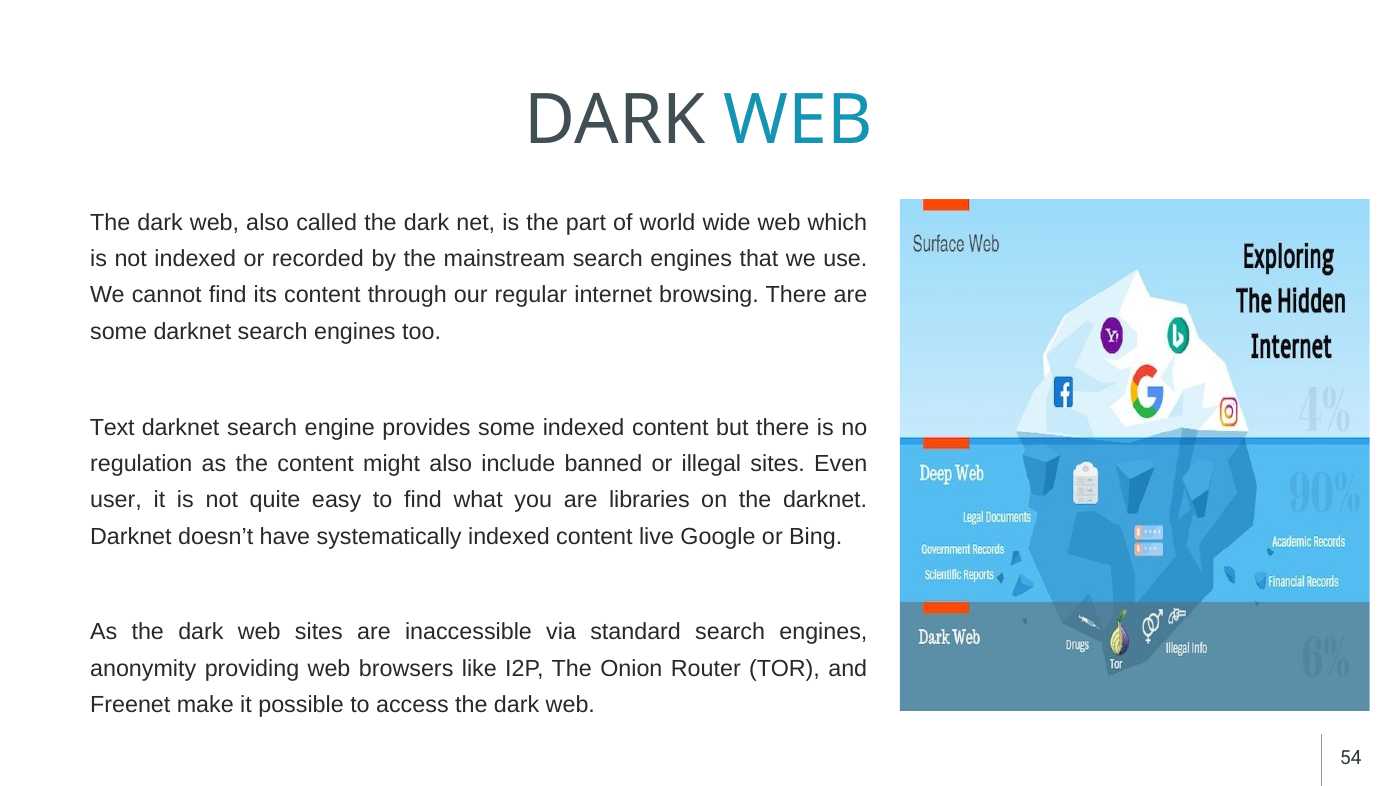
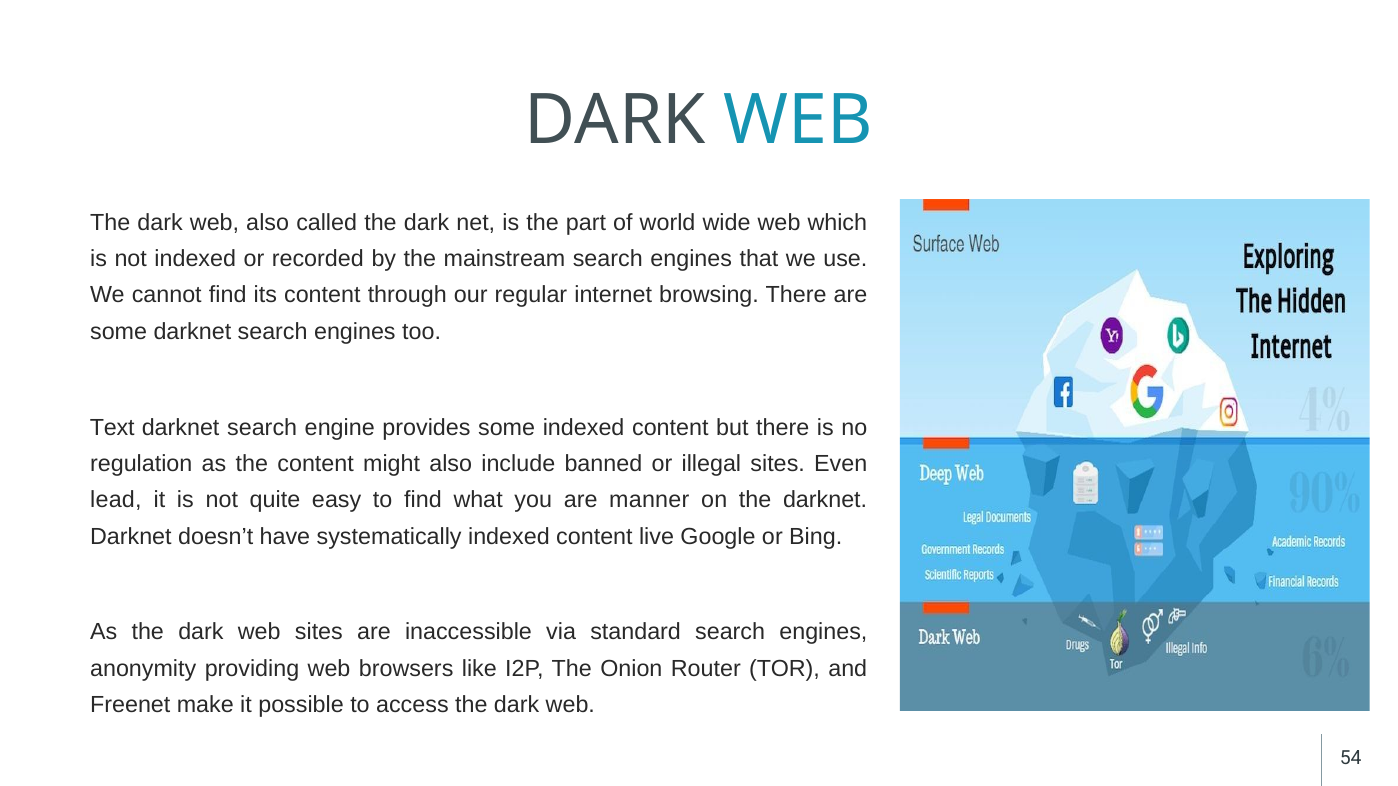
user: user -> lead
libraries: libraries -> manner
